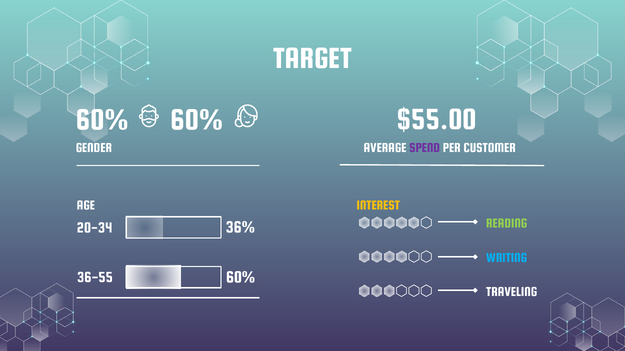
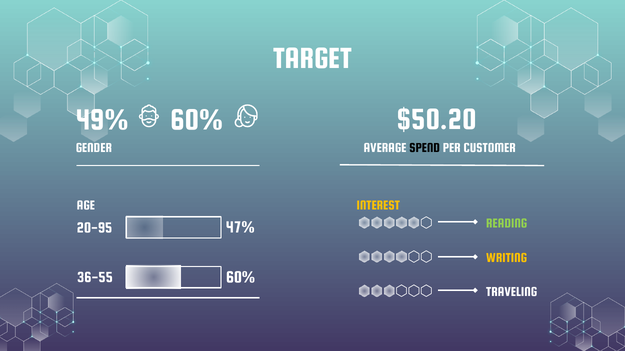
$55.00: $55.00 -> $50.20
60% at (102, 119): 60% -> 49%
SPEND colour: purple -> black
36%: 36% -> 47%
20-34: 20-34 -> 20-95
WRITING colour: light blue -> yellow
